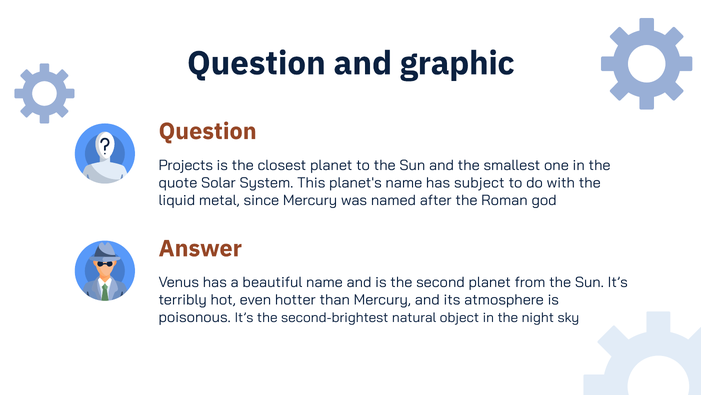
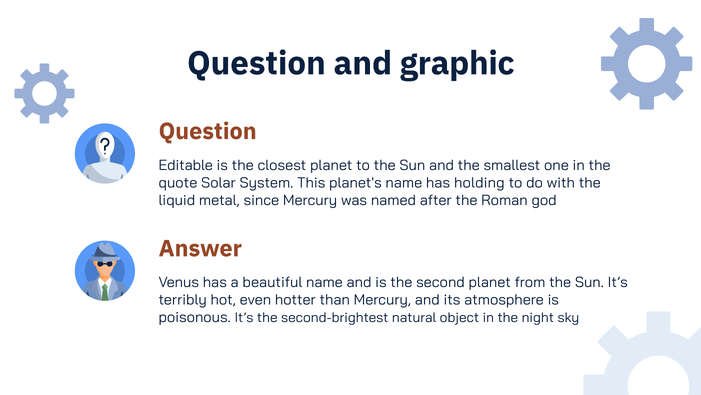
Projects: Projects -> Editable
subject: subject -> holding
